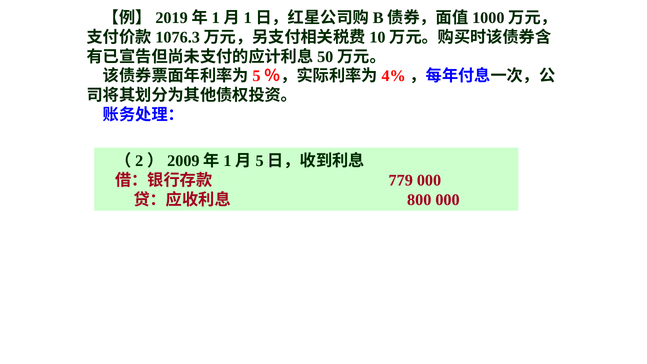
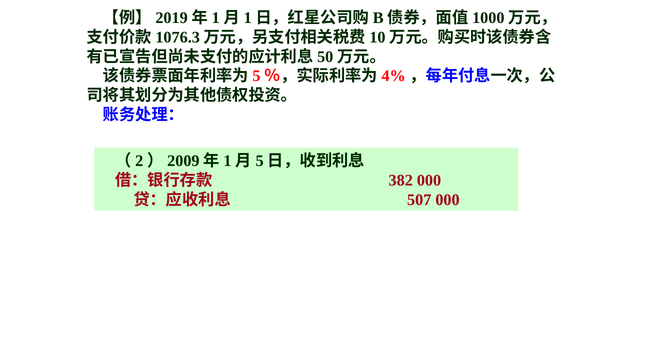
779: 779 -> 382
800: 800 -> 507
